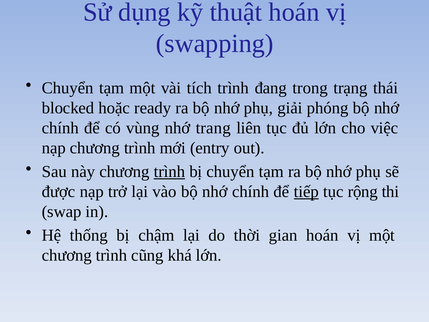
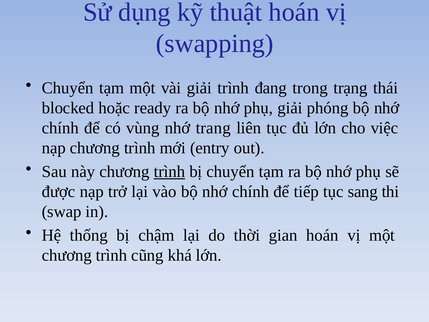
vài tích: tích -> giải
tiếp underline: present -> none
rộng: rộng -> sang
